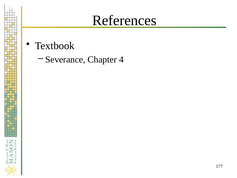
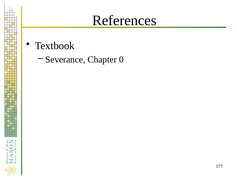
4: 4 -> 0
